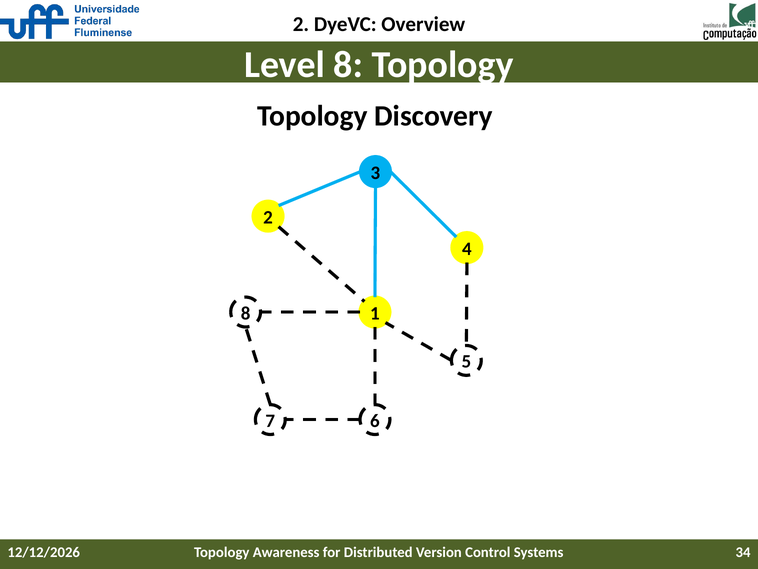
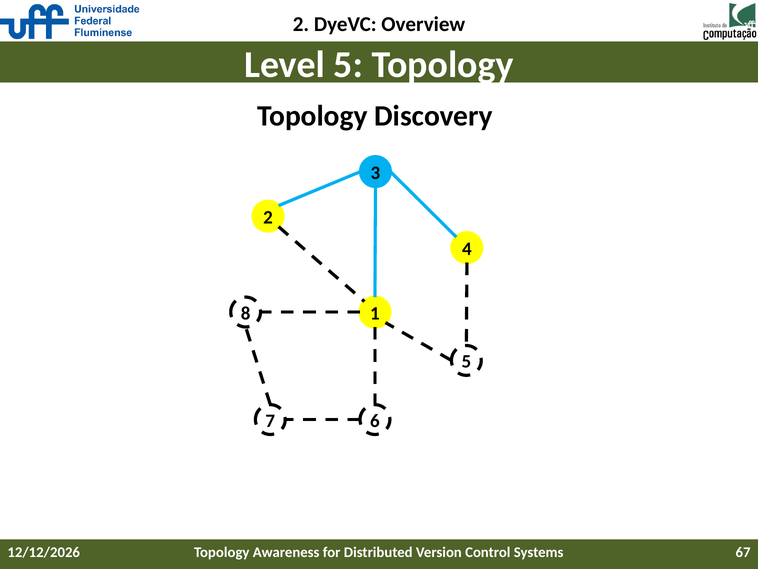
Level 8: 8 -> 5
34: 34 -> 67
